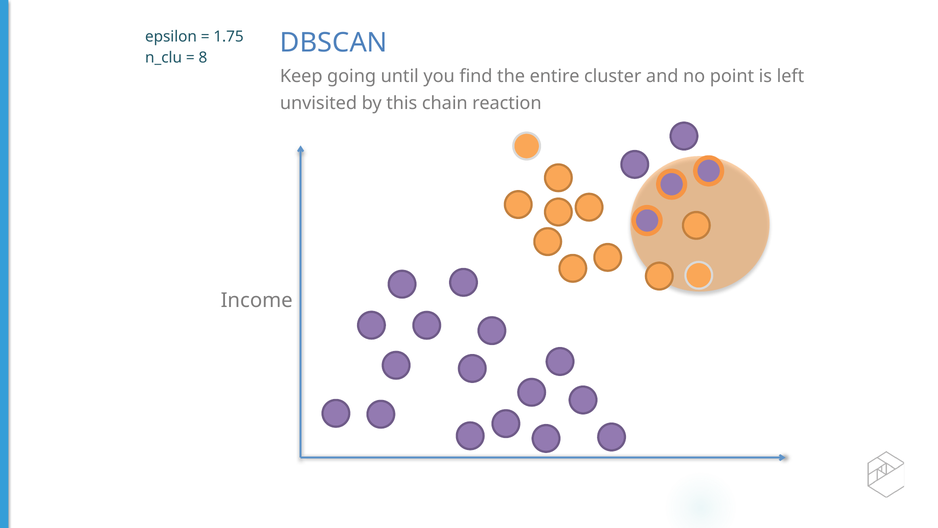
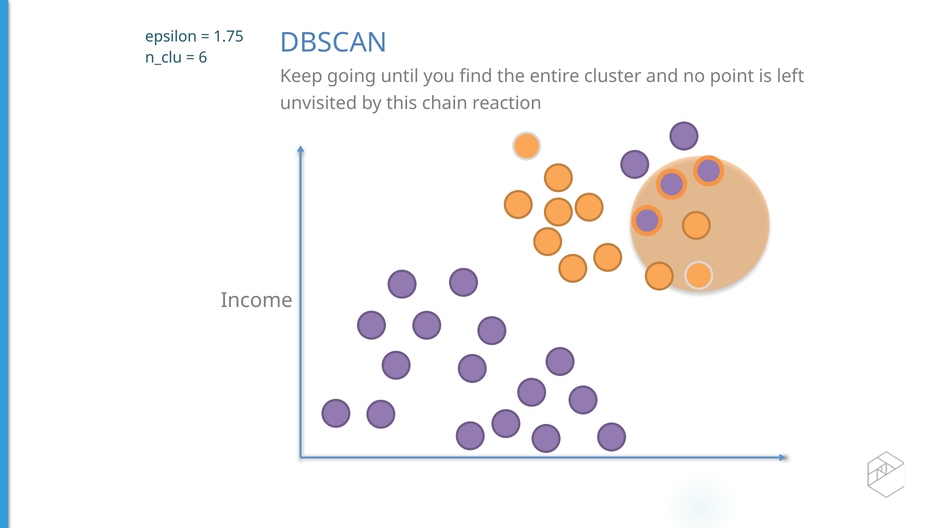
8: 8 -> 6
